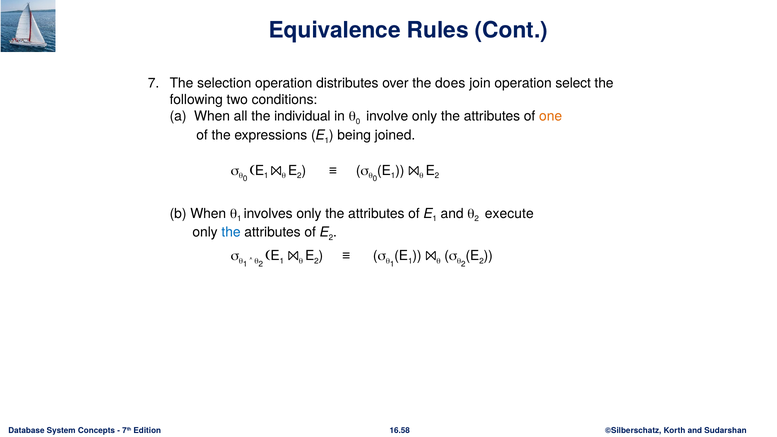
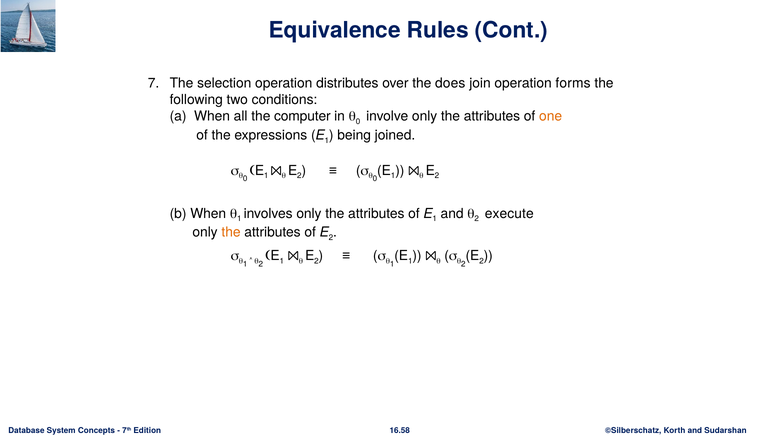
select: select -> forms
individual: individual -> computer
the at (231, 232) colour: blue -> orange
